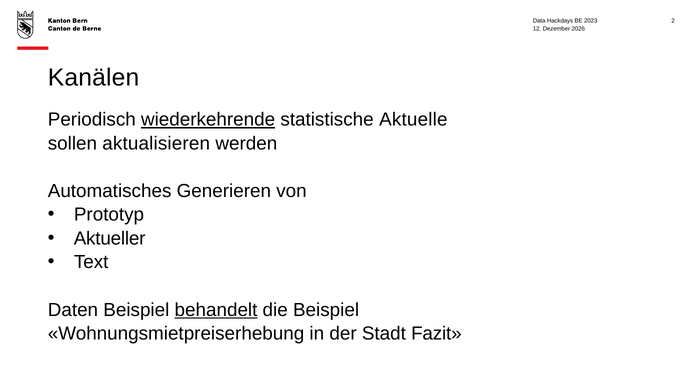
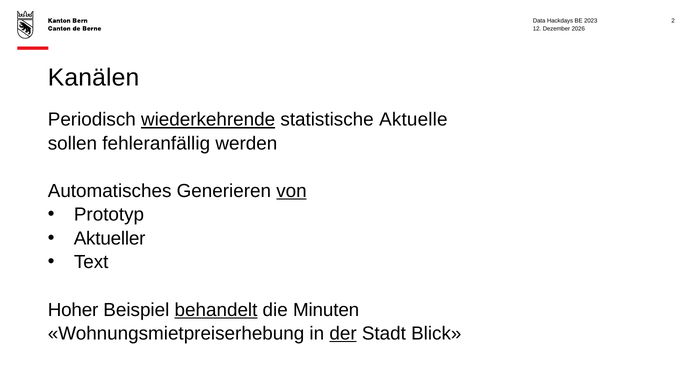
aktualisieren: aktualisieren -> fehleranfällig
von underline: none -> present
Daten: Daten -> Hoher
die Beispiel: Beispiel -> Minuten
der underline: none -> present
Fazit: Fazit -> Blick
